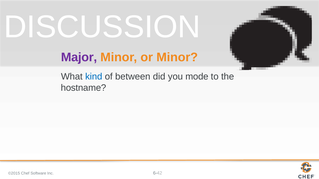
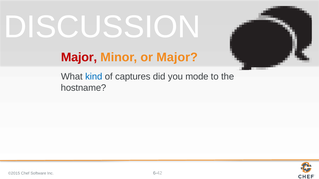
Major at (79, 57) colour: purple -> red
or Minor: Minor -> Major
between: between -> captures
